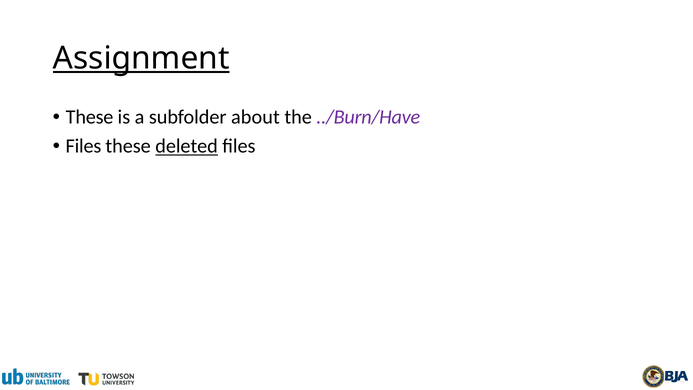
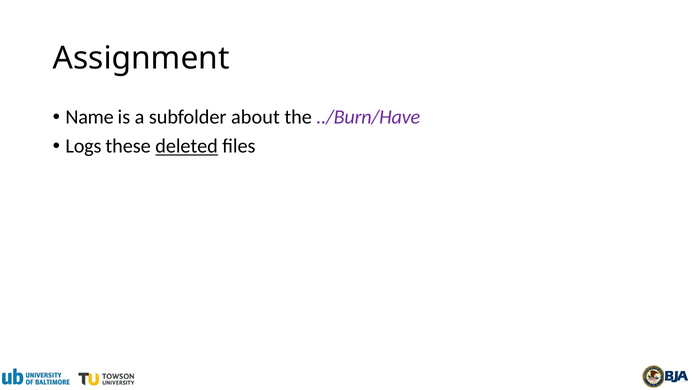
Assignment underline: present -> none
These at (90, 117): These -> Name
Files at (83, 146): Files -> Logs
